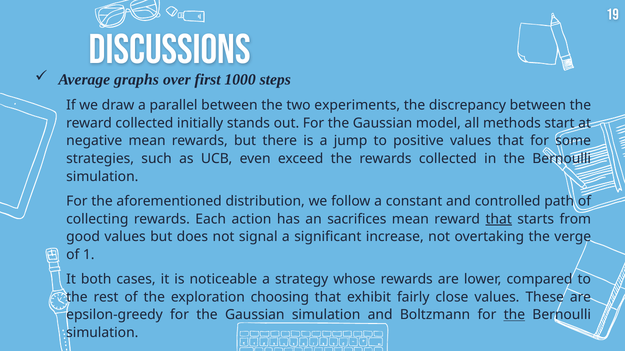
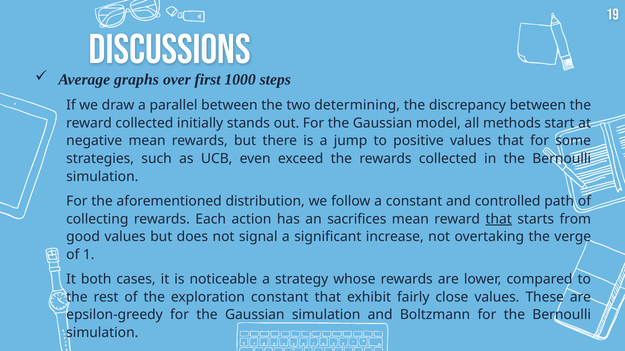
experiments: experiments -> determining
exploration choosing: choosing -> constant
the at (514, 315) underline: present -> none
